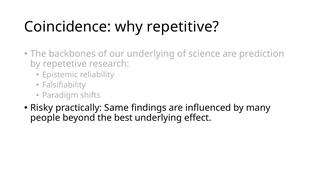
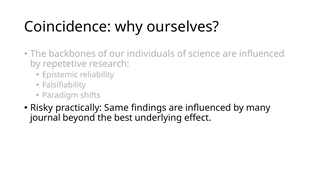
repetitive: repetitive -> ourselves
our underlying: underlying -> individuals
science are prediction: prediction -> influenced
people: people -> journal
